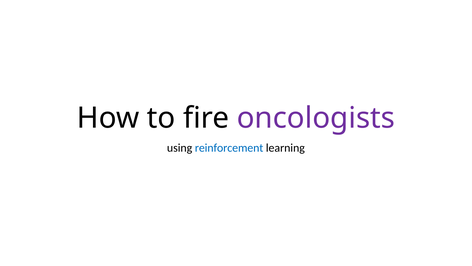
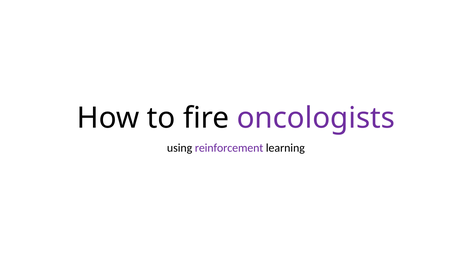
reinforcement colour: blue -> purple
